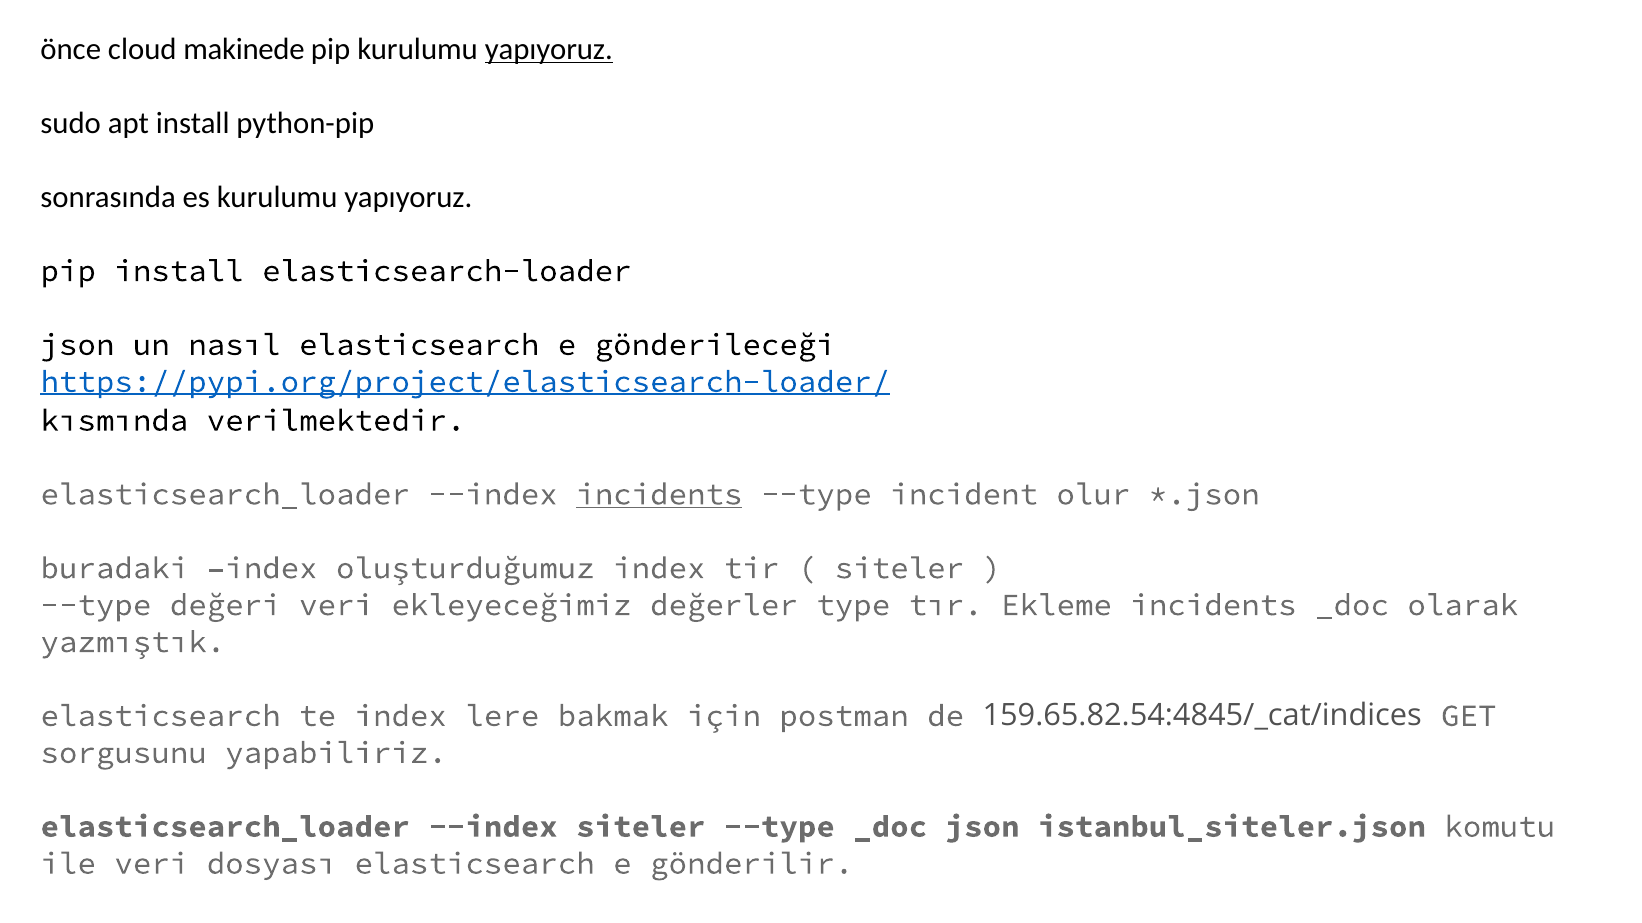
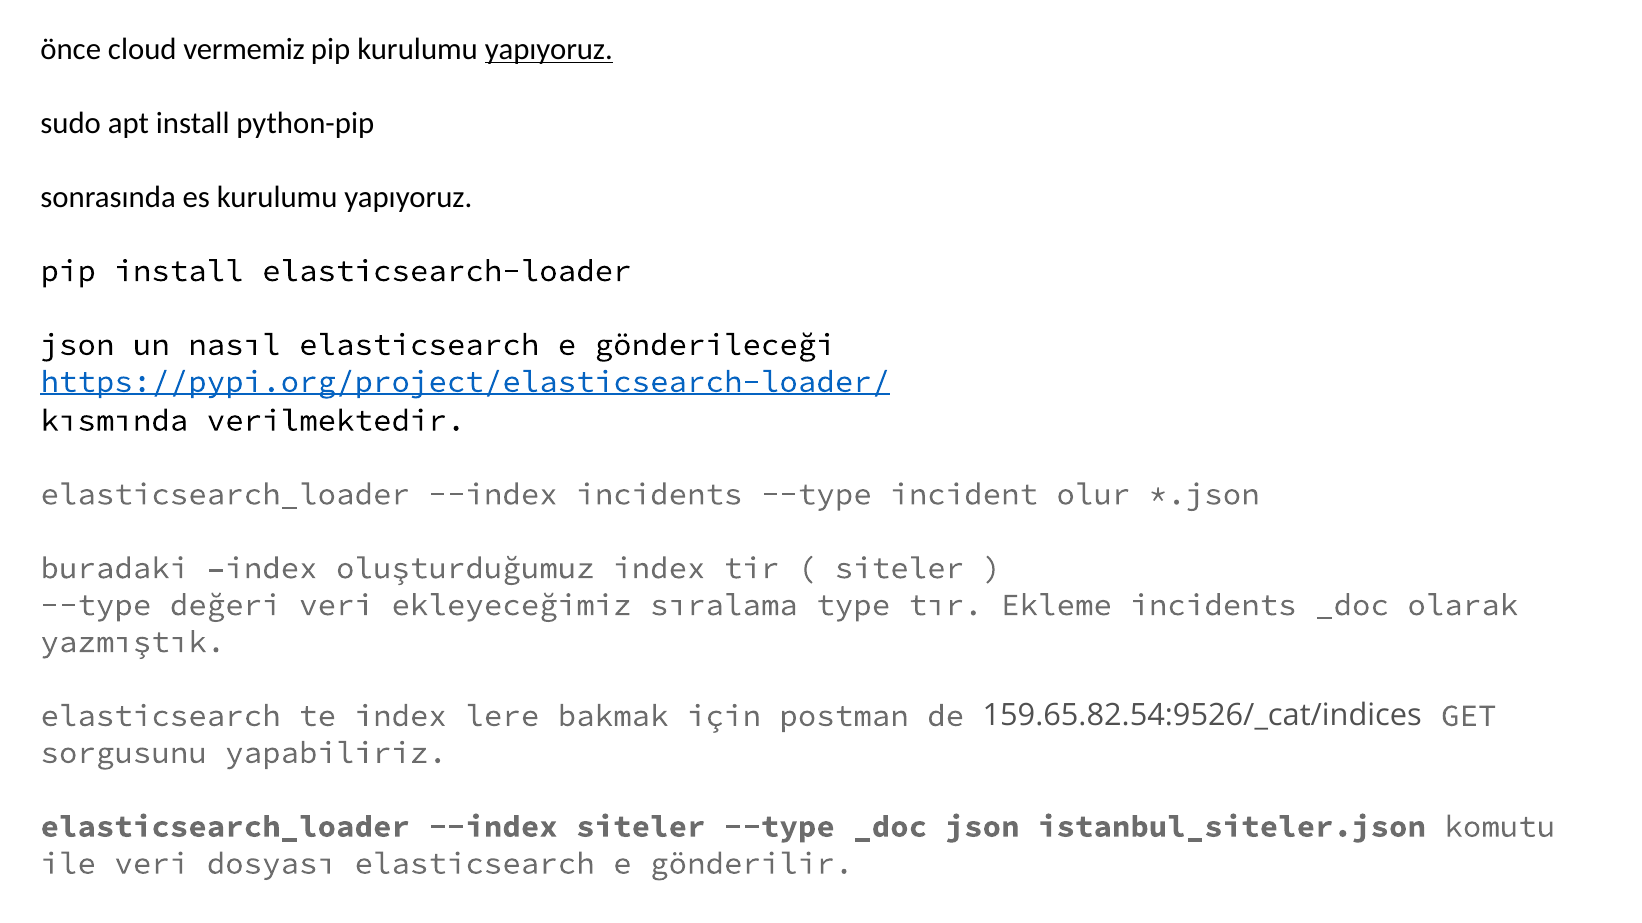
makinede: makinede -> vermemiz
incidents at (659, 495) underline: present -> none
değerler: değerler -> sıralama
159.65.82.54:4845/_cat/indices: 159.65.82.54:4845/_cat/indices -> 159.65.82.54:9526/_cat/indices
